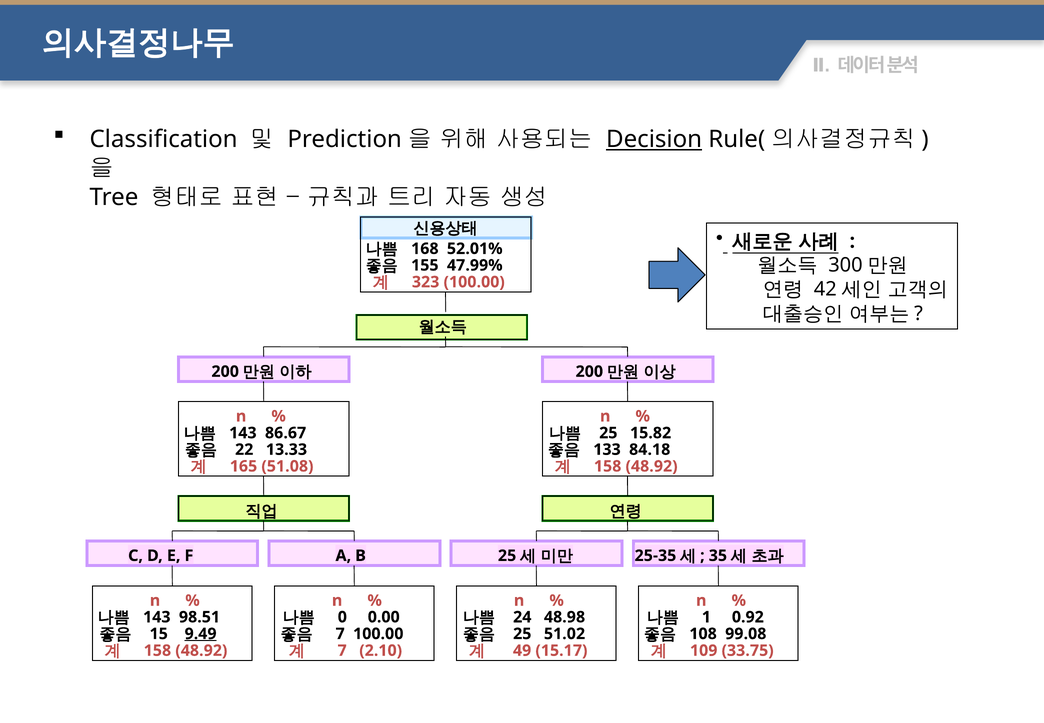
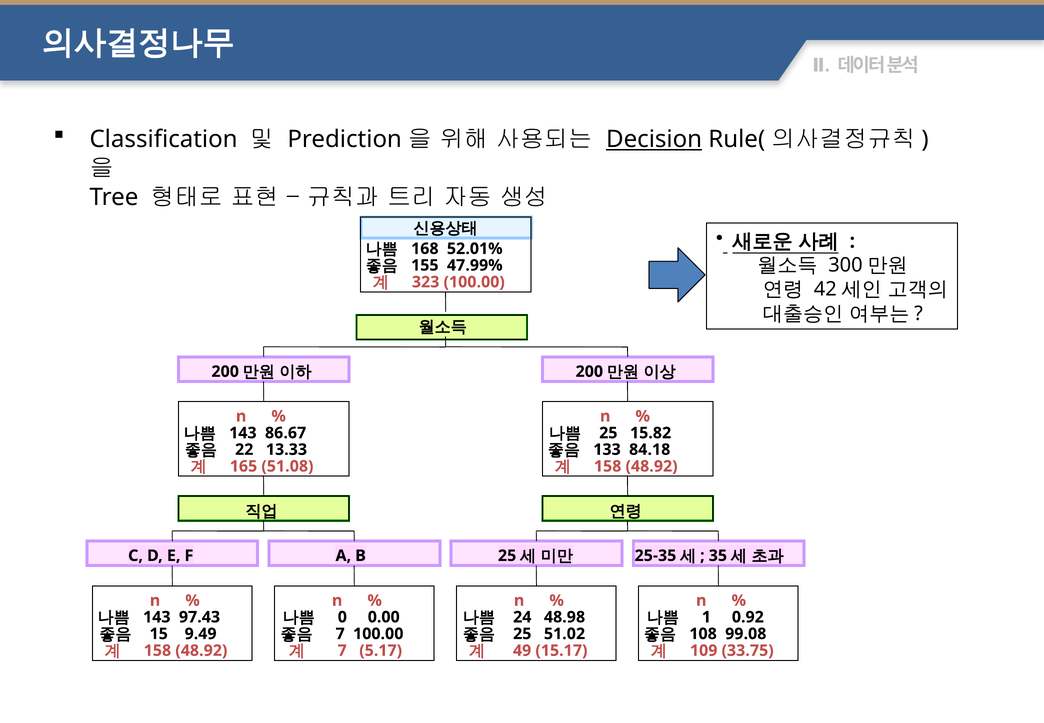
98.51: 98.51 -> 97.43
9.49 underline: present -> none
2.10: 2.10 -> 5.17
